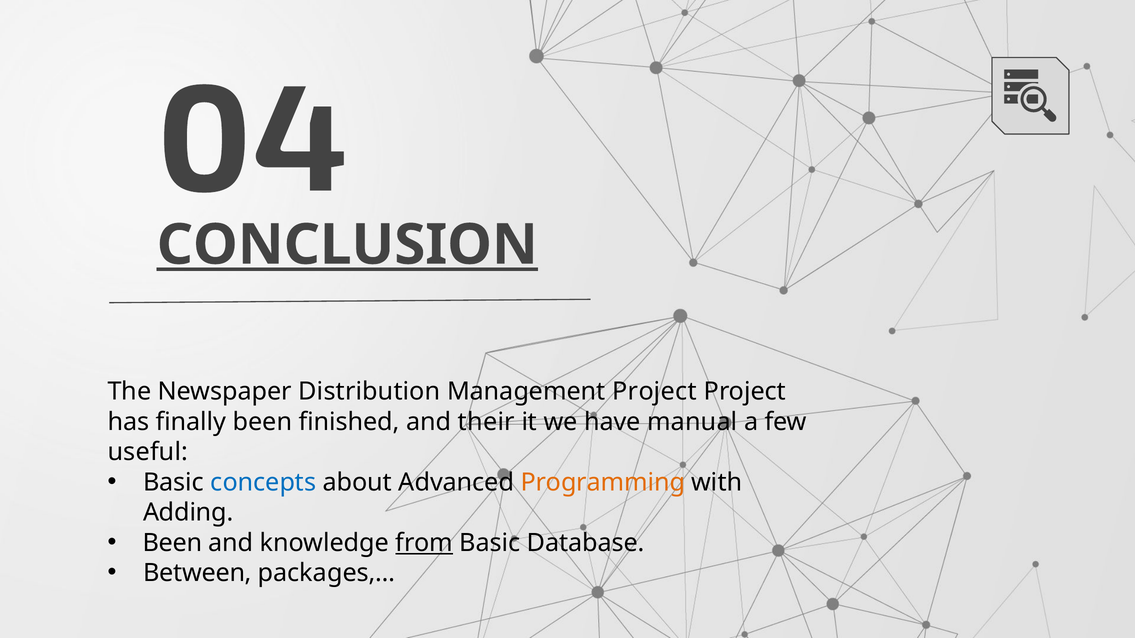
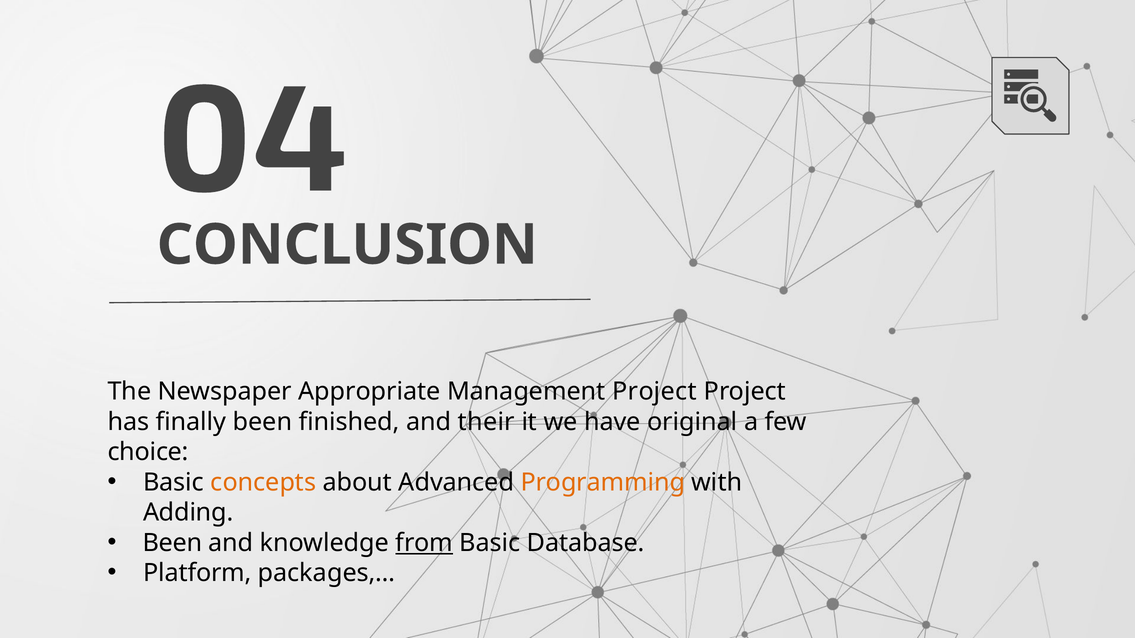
CONCLUSION underline: present -> none
Distribution: Distribution -> Appropriate
manual: manual -> original
useful: useful -> choice
concepts colour: blue -> orange
Between: Between -> Platform
